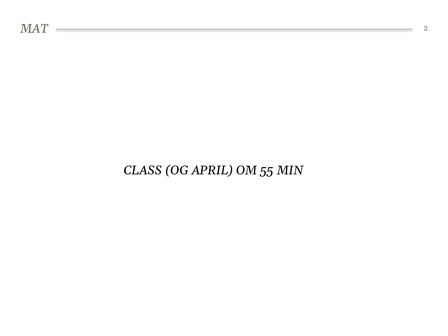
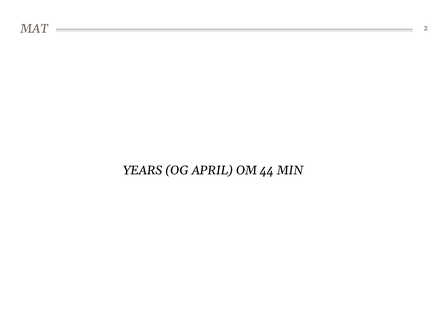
CLASS: CLASS -> YEARS
55: 55 -> 44
